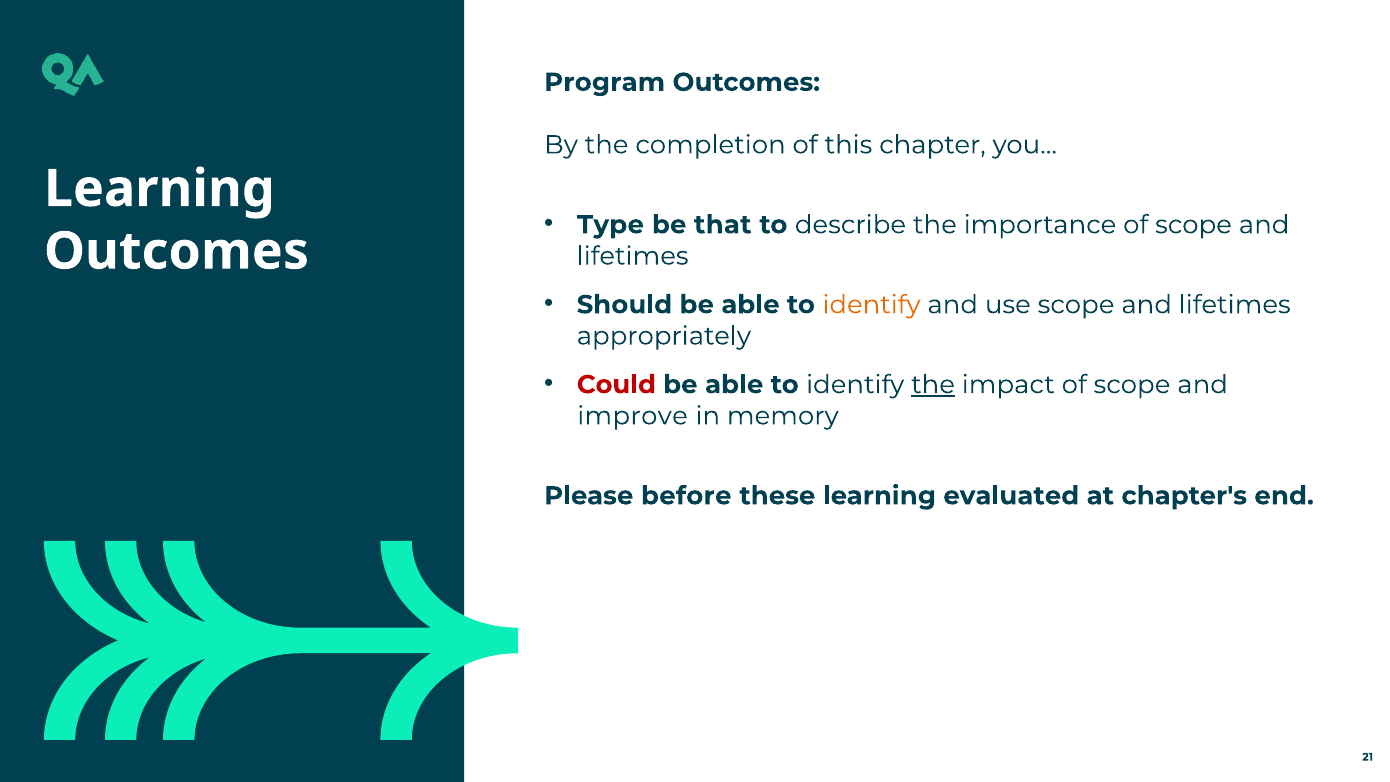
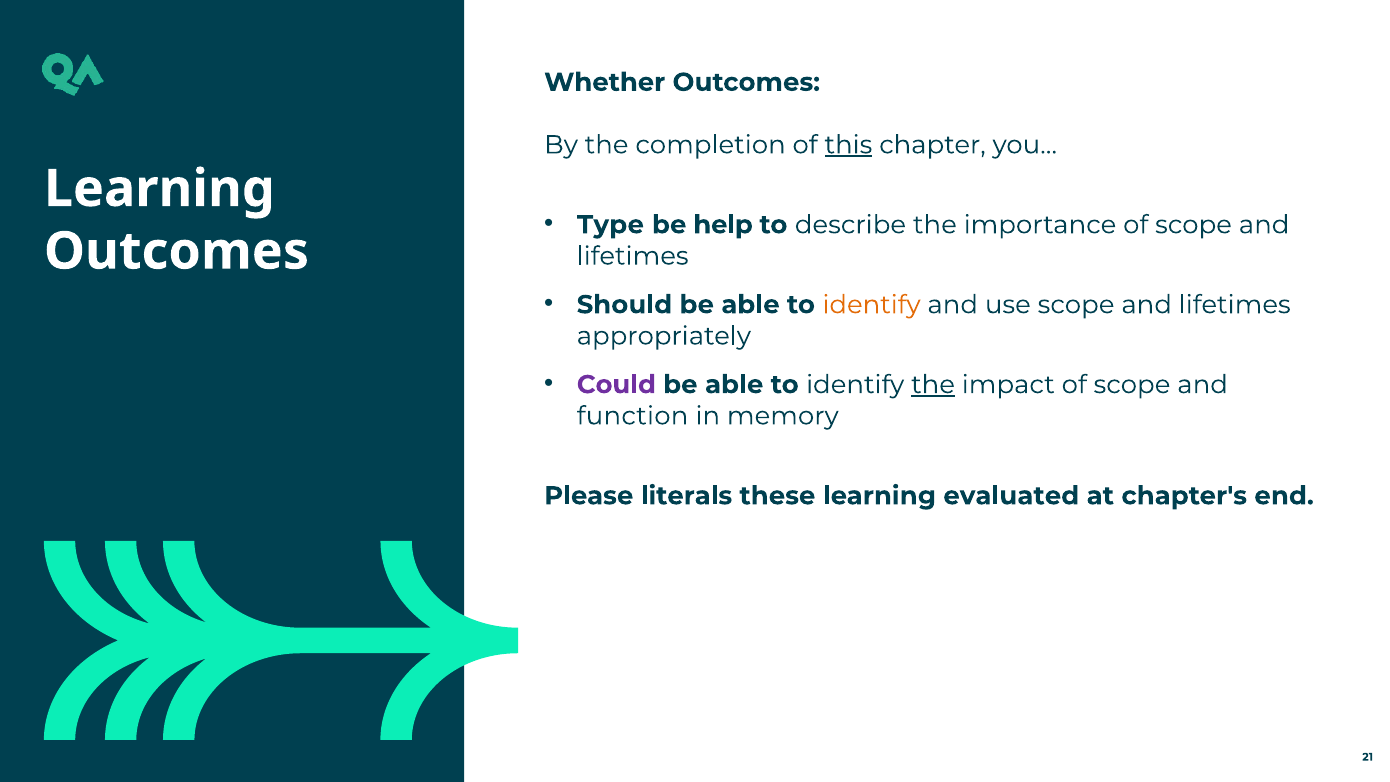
Program: Program -> Whether
this underline: none -> present
that: that -> help
Could colour: red -> purple
improve: improve -> function
before: before -> literals
